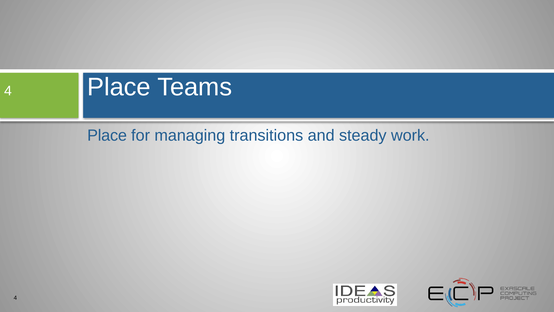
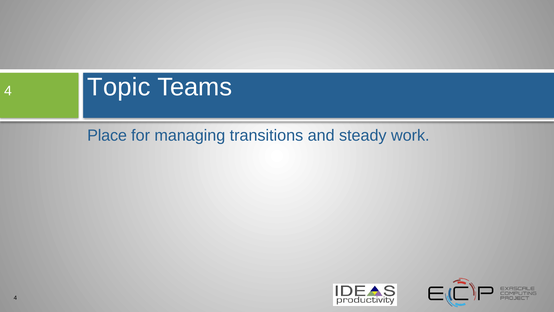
Place at (119, 87): Place -> Topic
